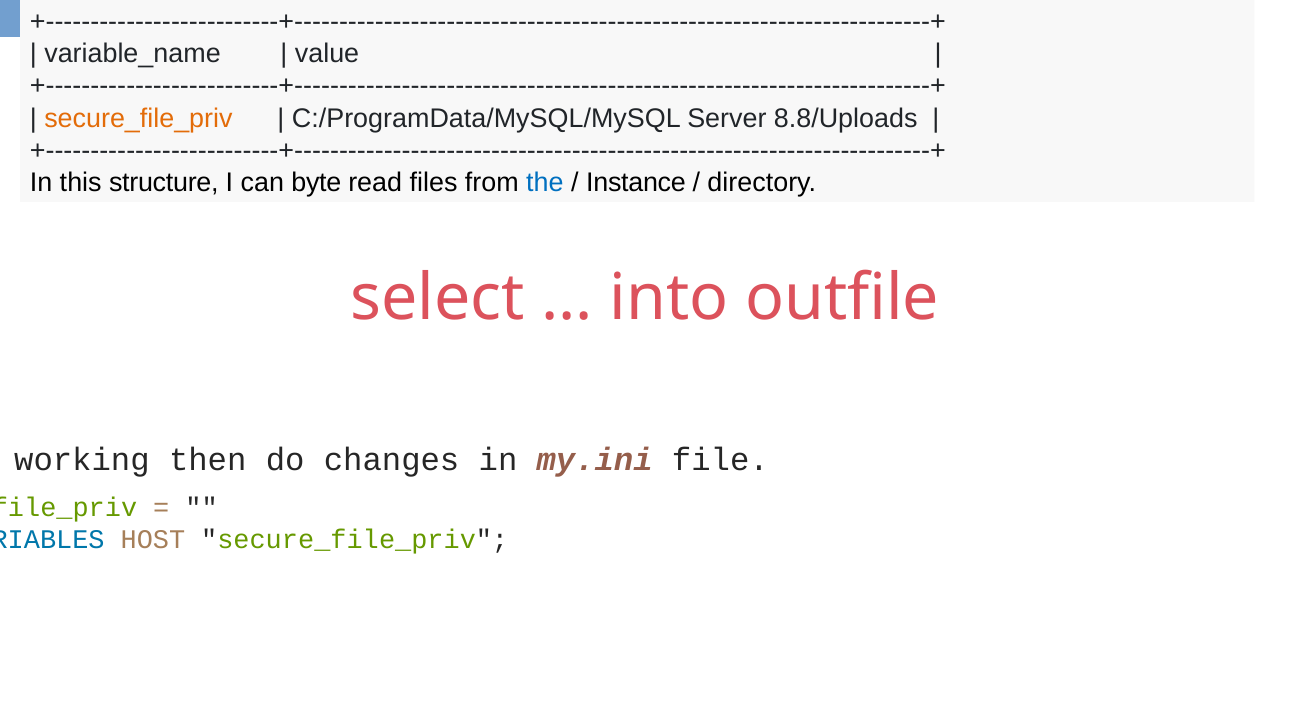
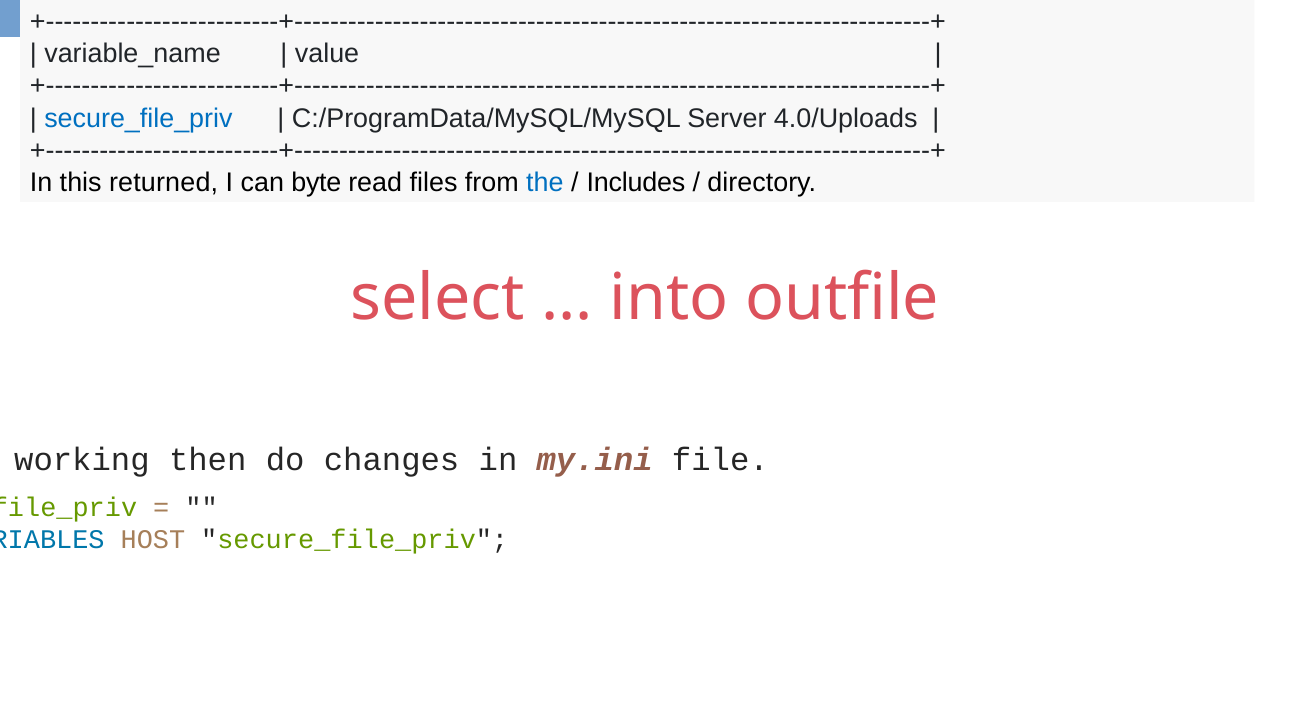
secure_file_priv at (138, 118) colour: orange -> blue
8.8/Uploads: 8.8/Uploads -> 4.0/Uploads
structure: structure -> returned
Instance: Instance -> Includes
